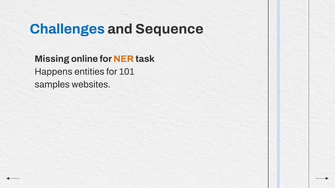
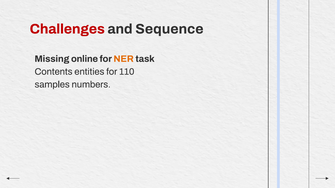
Challenges colour: blue -> red
Happens: Happens -> Contents
101: 101 -> 110
websites: websites -> numbers
